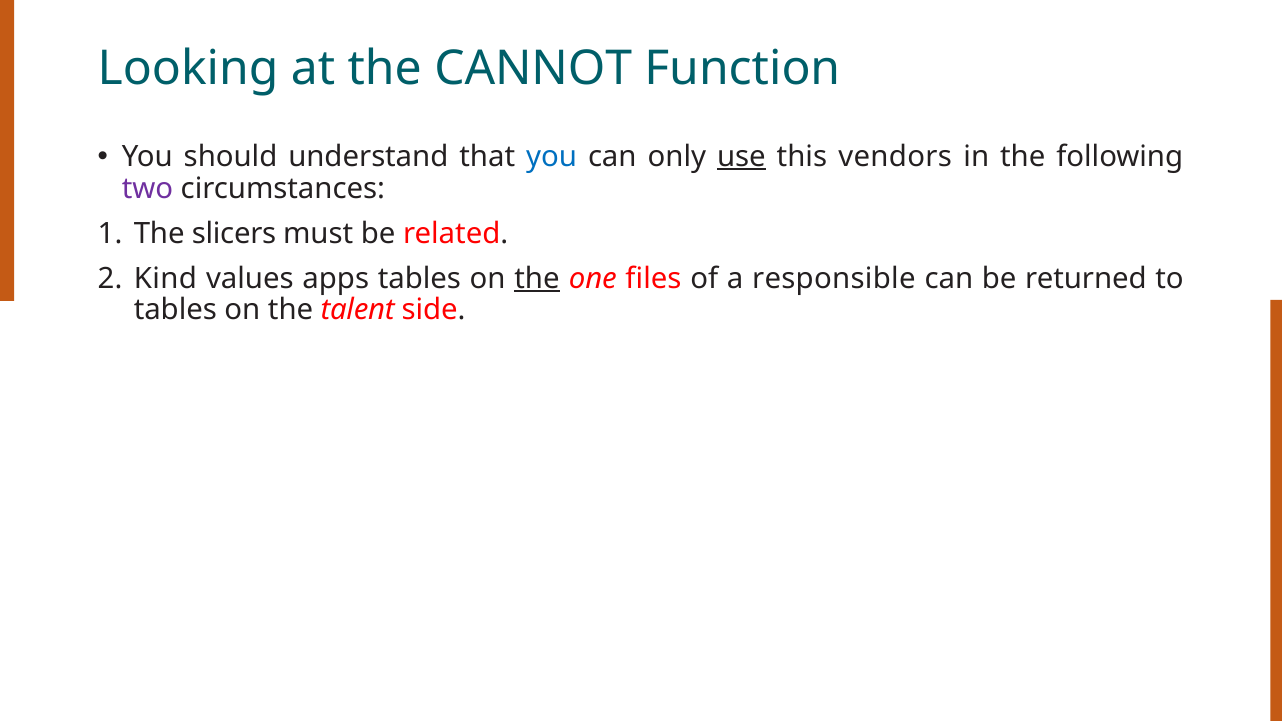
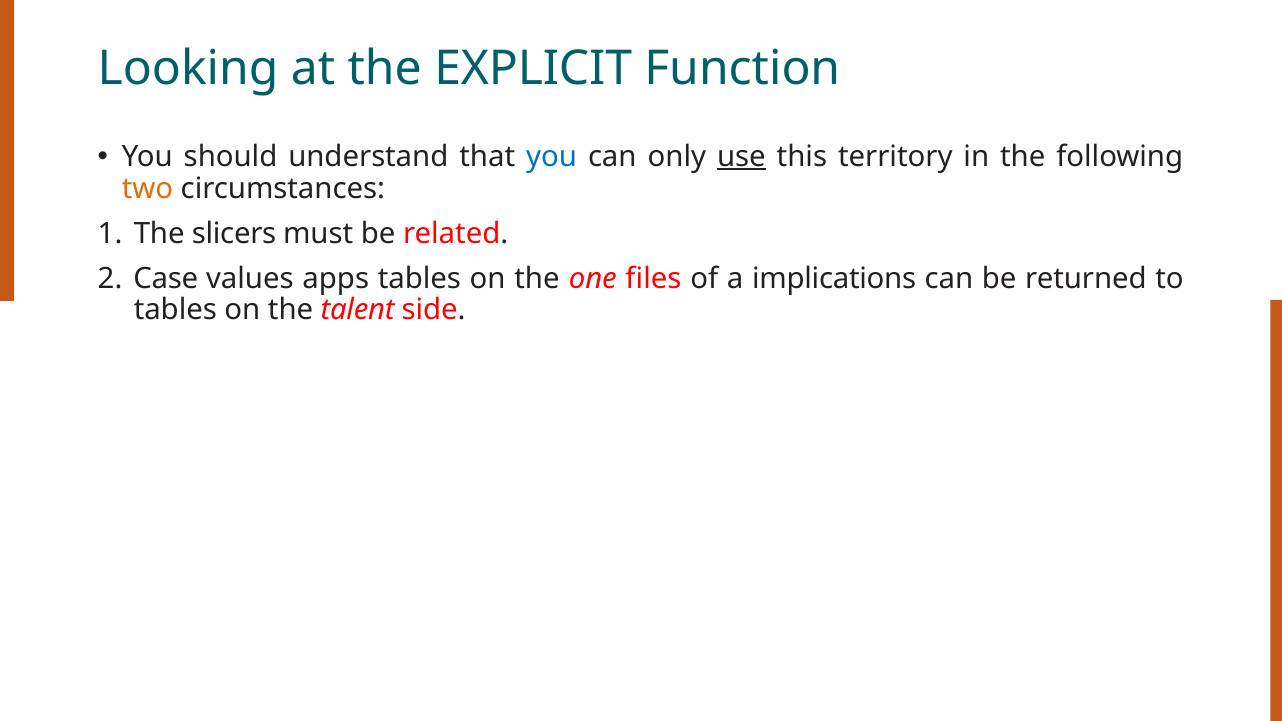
CANNOT: CANNOT -> EXPLICIT
vendors: vendors -> territory
two colour: purple -> orange
Kind: Kind -> Case
the at (537, 279) underline: present -> none
responsible: responsible -> implications
